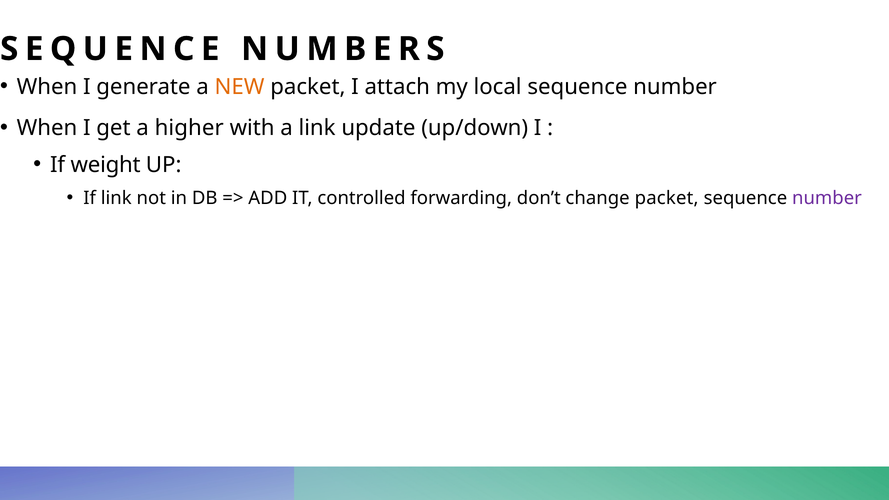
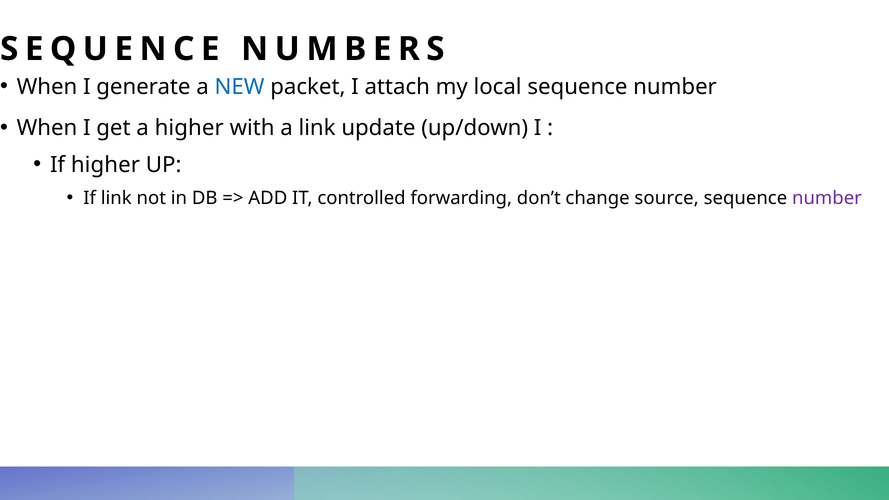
NEW colour: orange -> blue
If weight: weight -> higher
change packet: packet -> source
